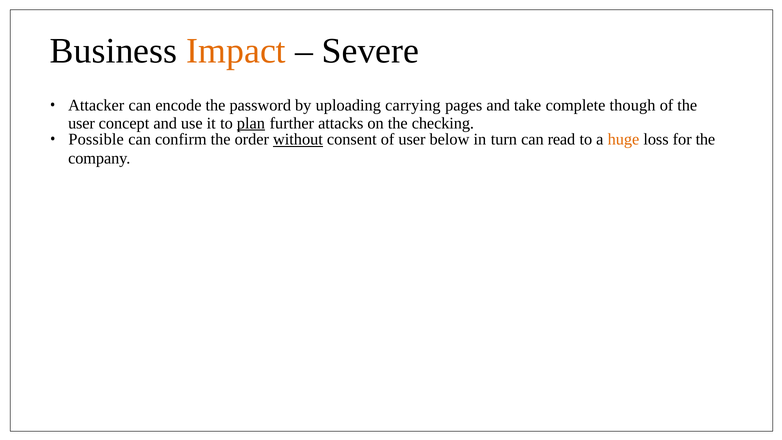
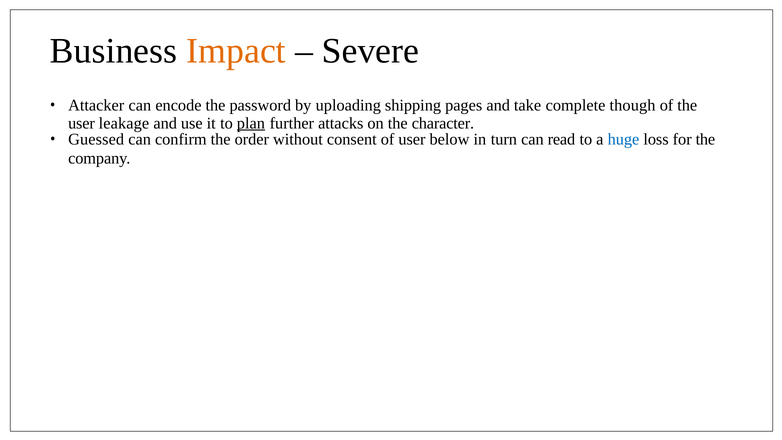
carrying: carrying -> shipping
concept: concept -> leakage
checking: checking -> character
Possible: Possible -> Guessed
without underline: present -> none
huge colour: orange -> blue
